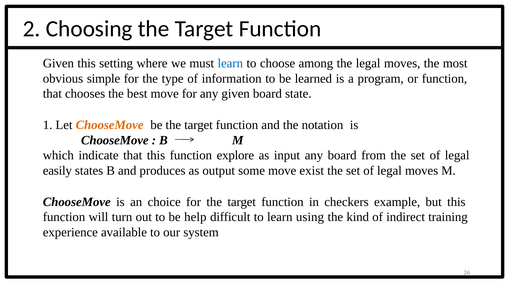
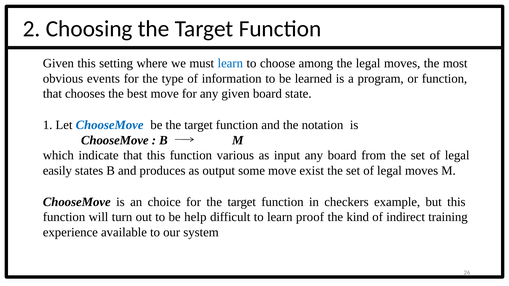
simple: simple -> events
ChooseMove at (110, 125) colour: orange -> blue
explore: explore -> various
using: using -> proof
